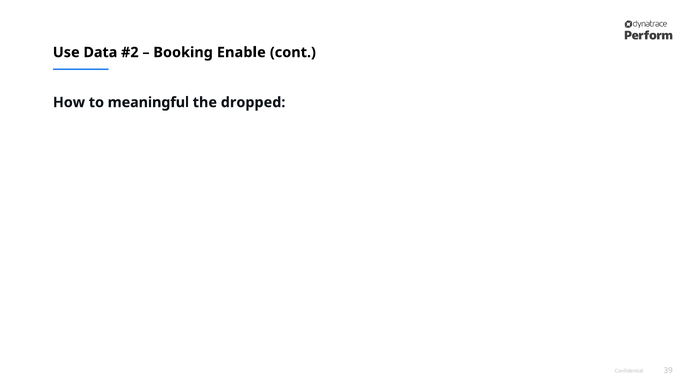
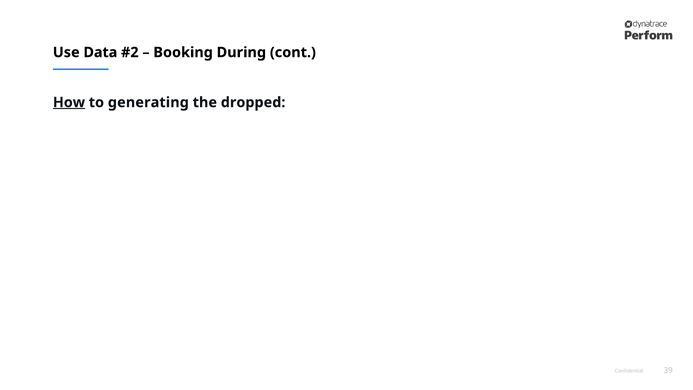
Enable: Enable -> During
How underline: none -> present
meaningful: meaningful -> generating
